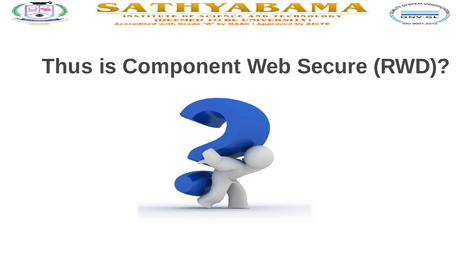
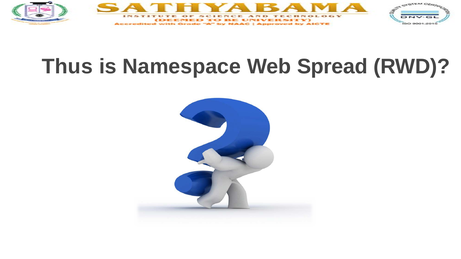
Component: Component -> Namespace
Secure: Secure -> Spread
